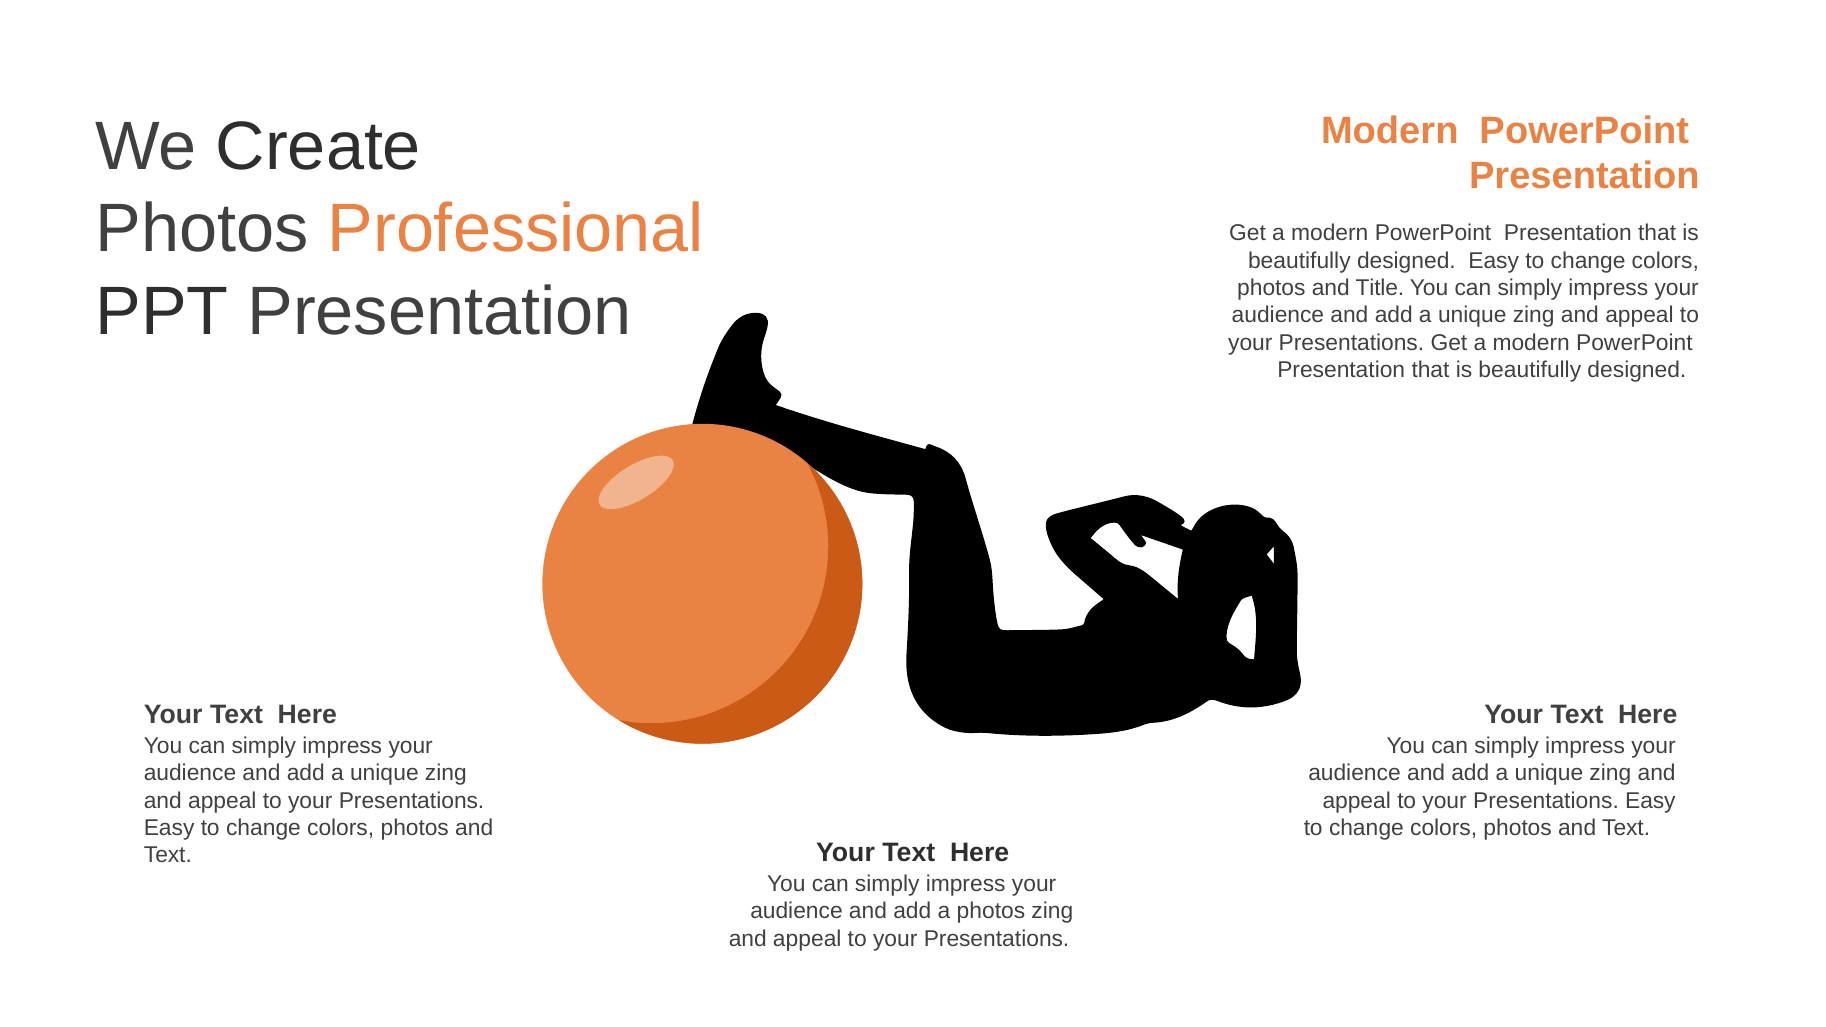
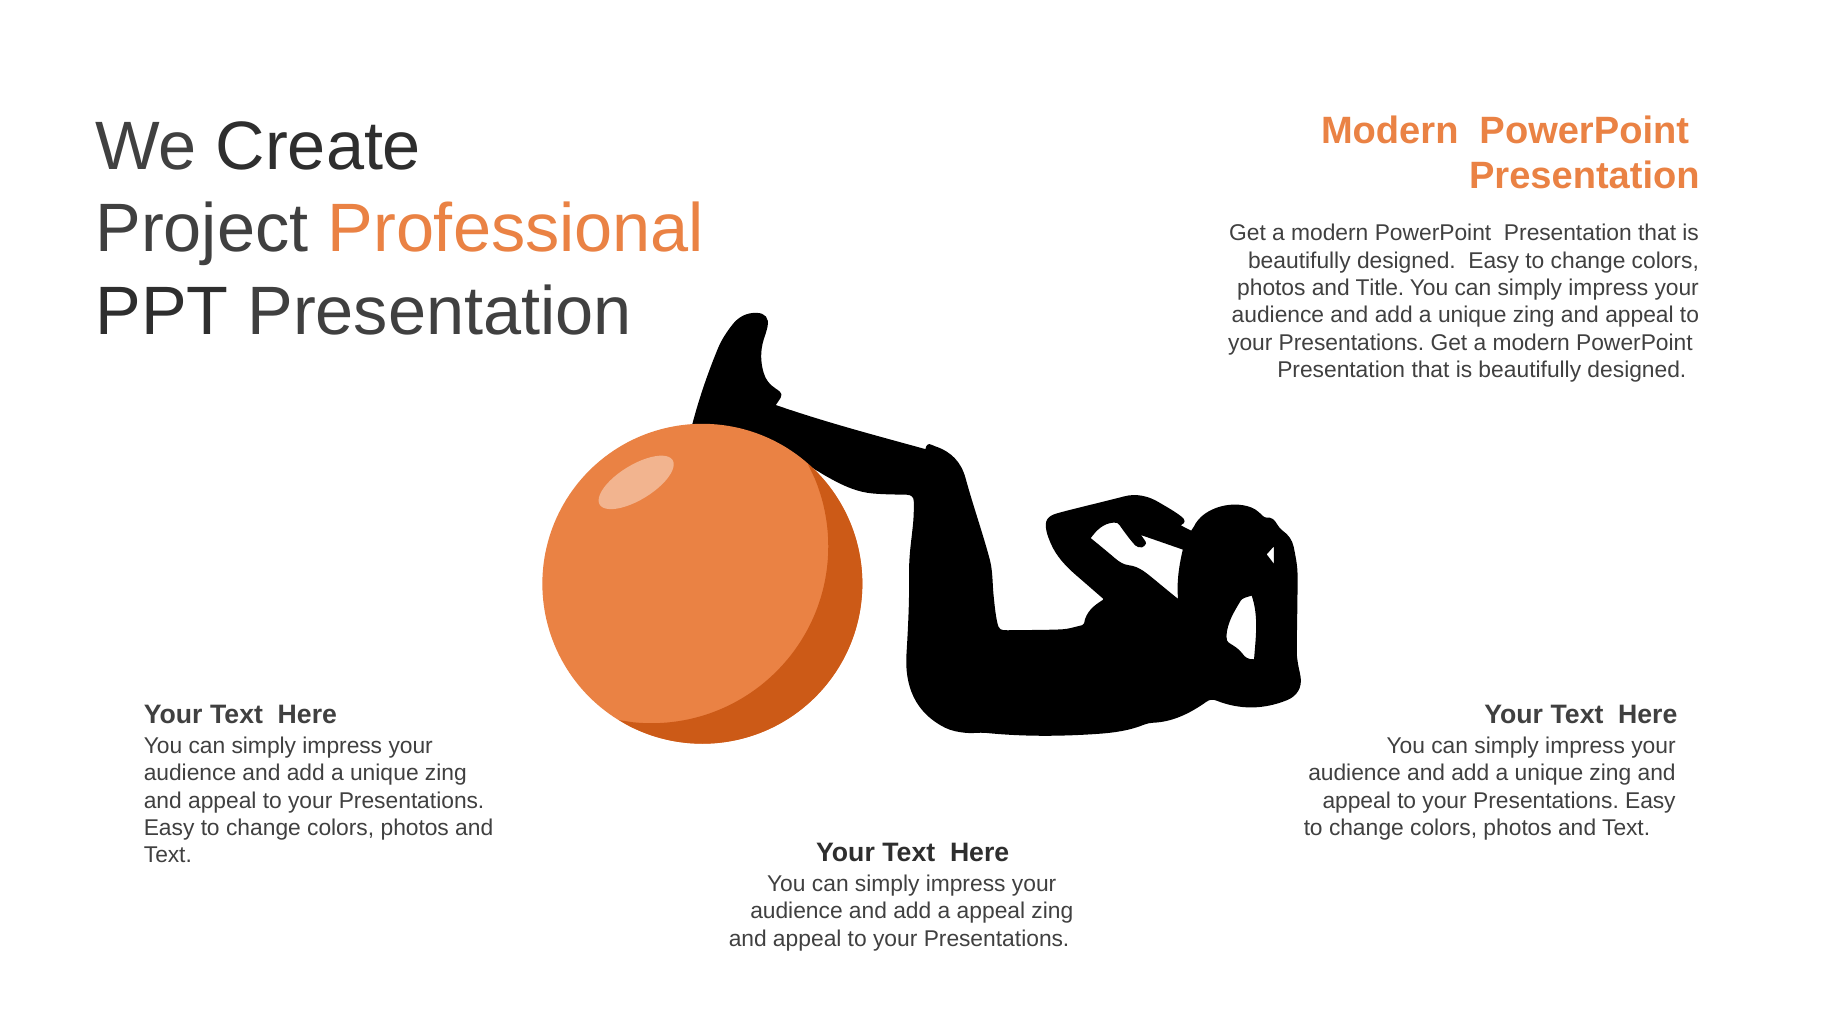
Photos at (202, 229): Photos -> Project
a photos: photos -> appeal
